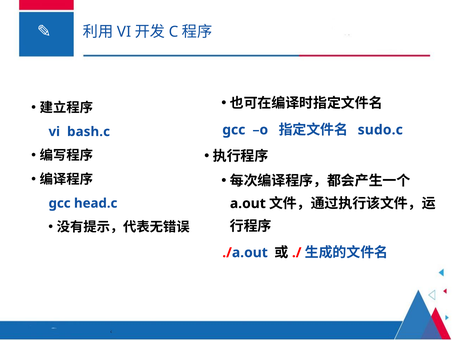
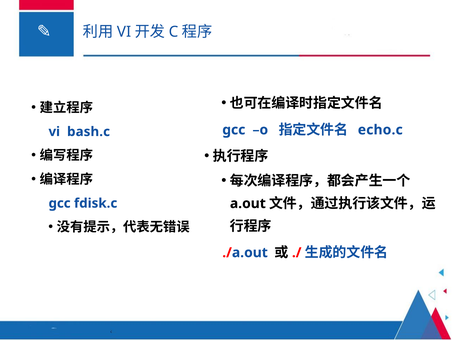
sudo.c: sudo.c -> echo.c
head.c: head.c -> fdisk.c
